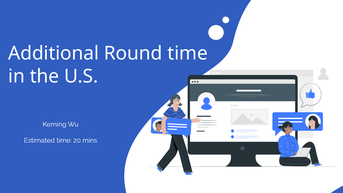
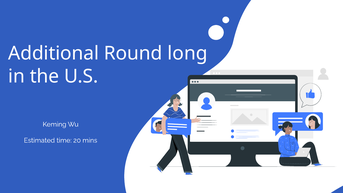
Round time: time -> long
